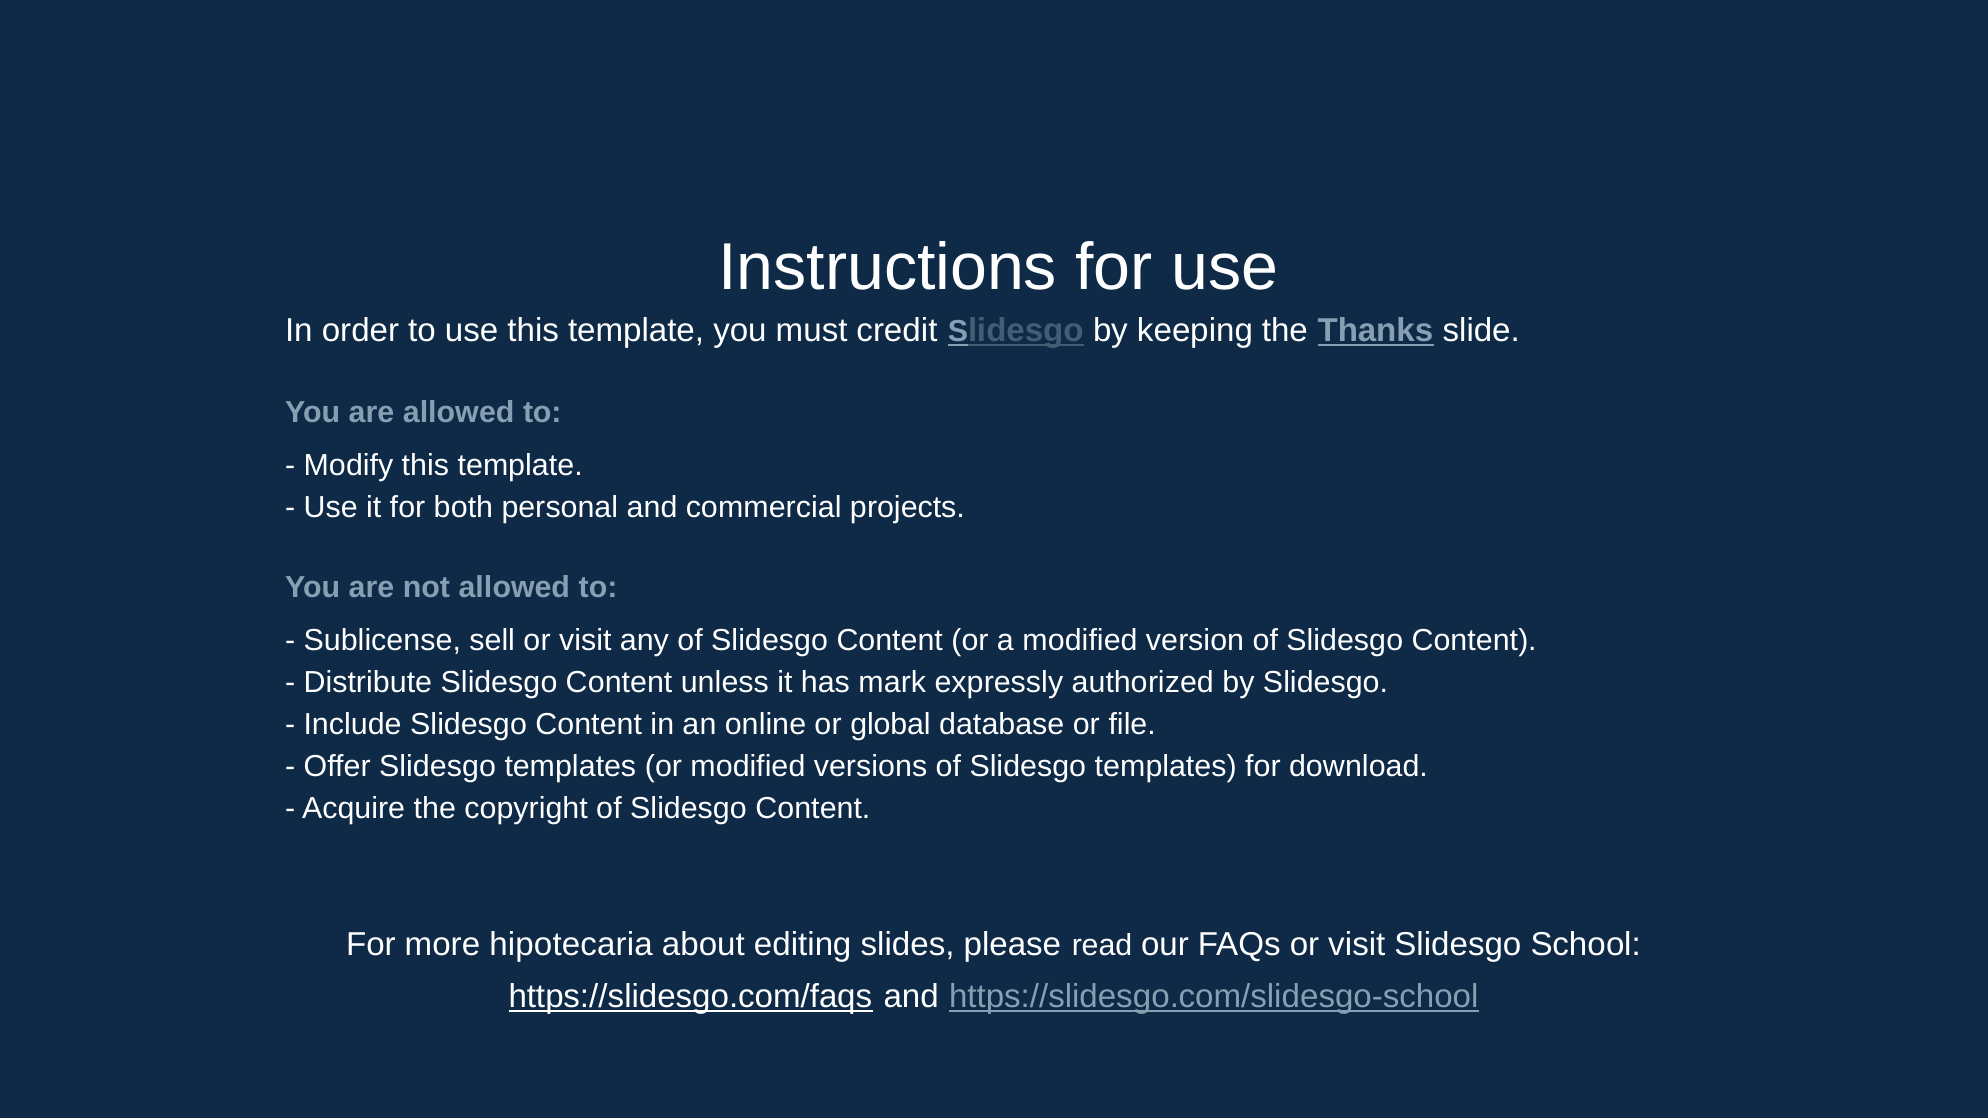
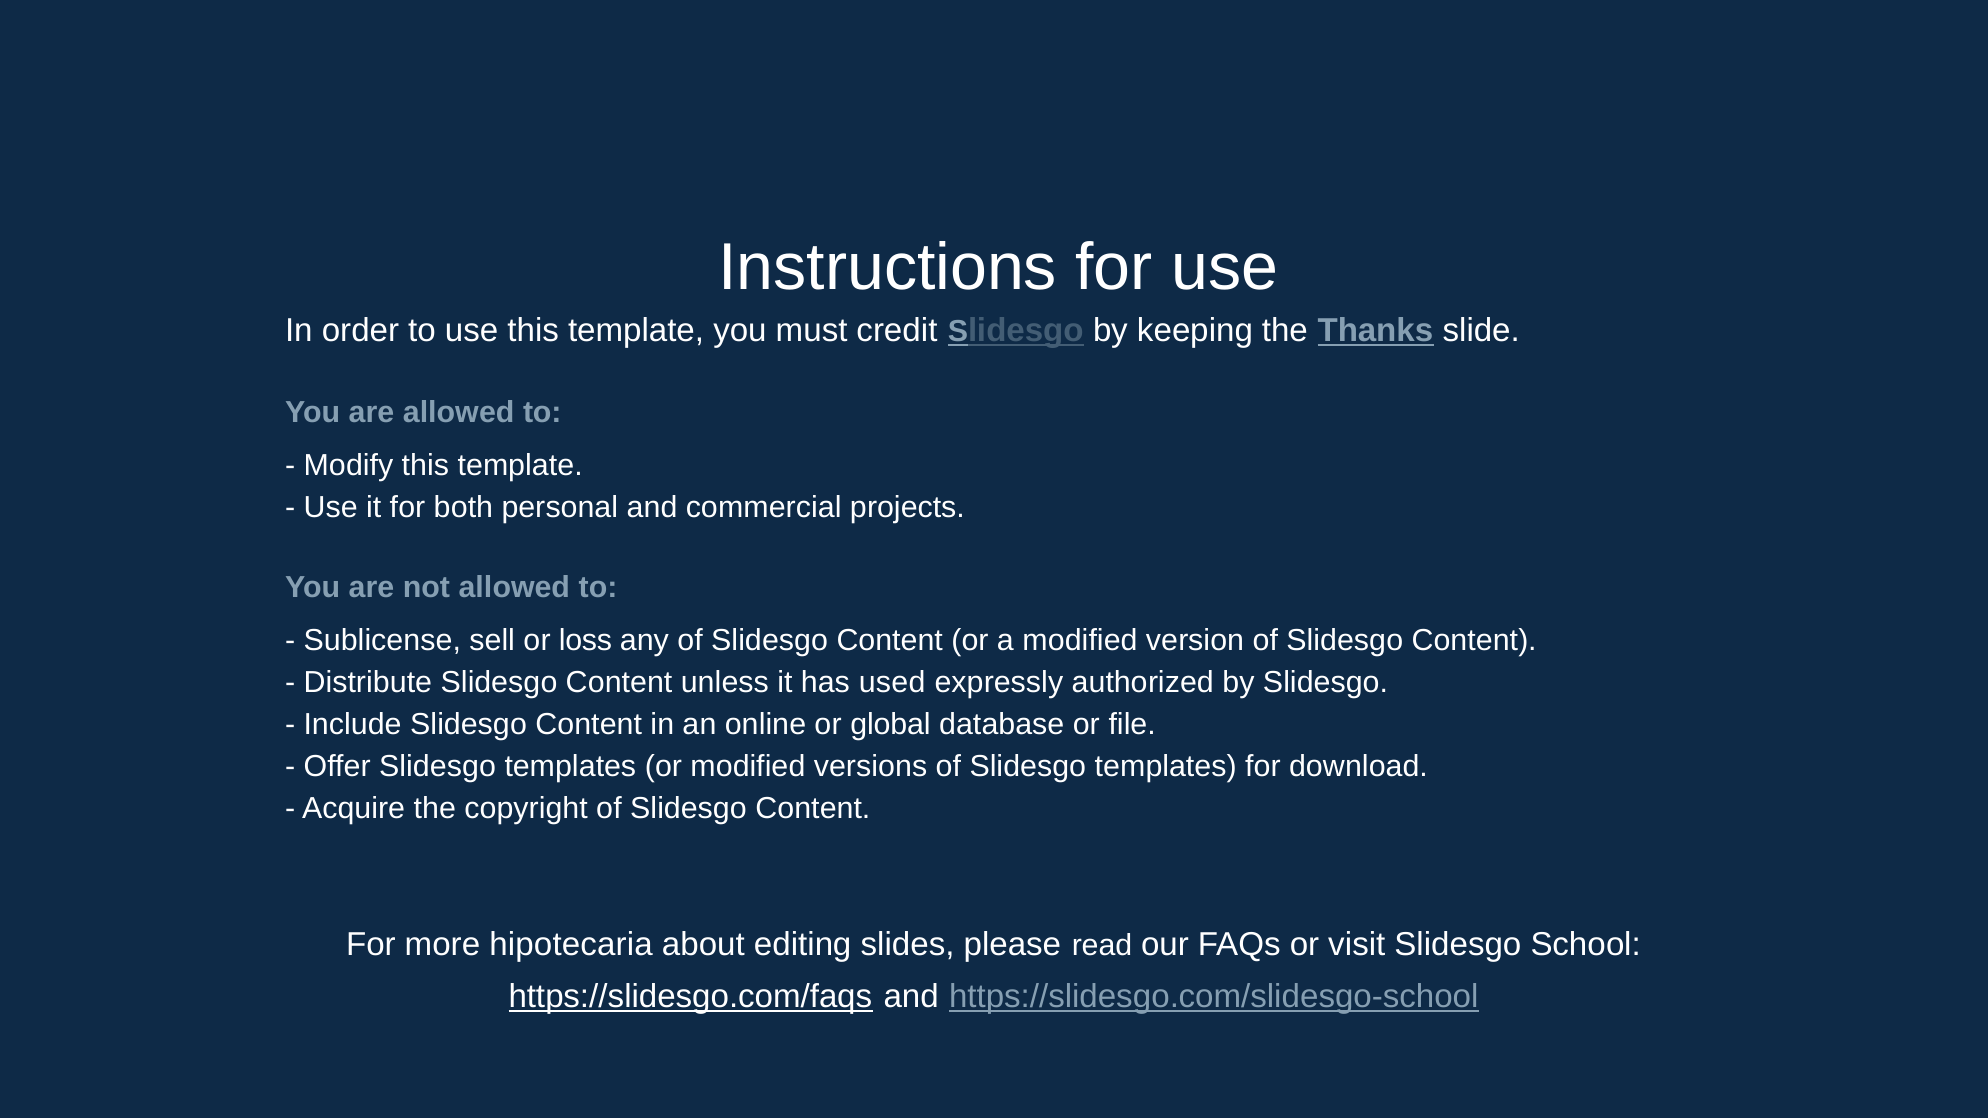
sell or visit: visit -> loss
mark: mark -> used
